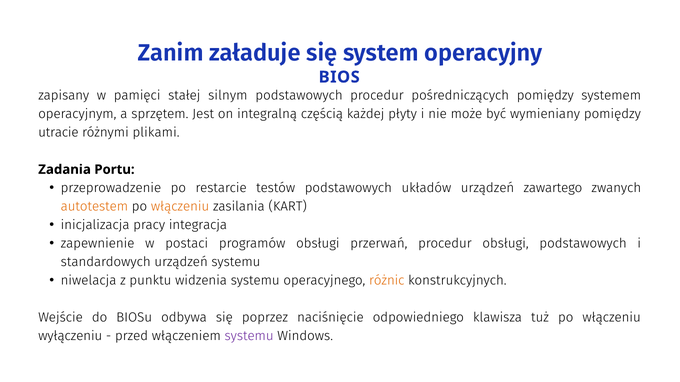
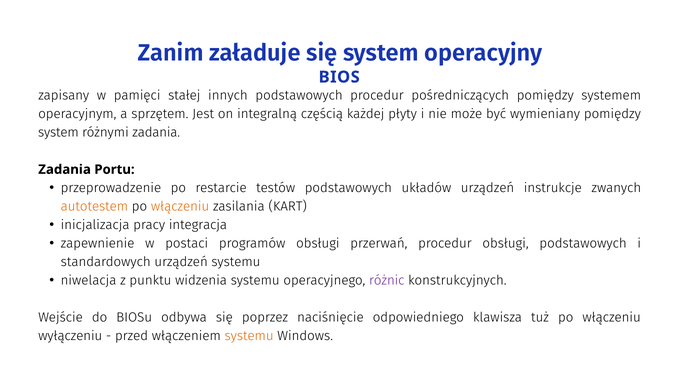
silnym: silnym -> innych
utracie at (58, 133): utracie -> system
różnymi plikami: plikami -> zadania
zawartego: zawartego -> instrukcje
różnic colour: orange -> purple
systemu at (249, 336) colour: purple -> orange
